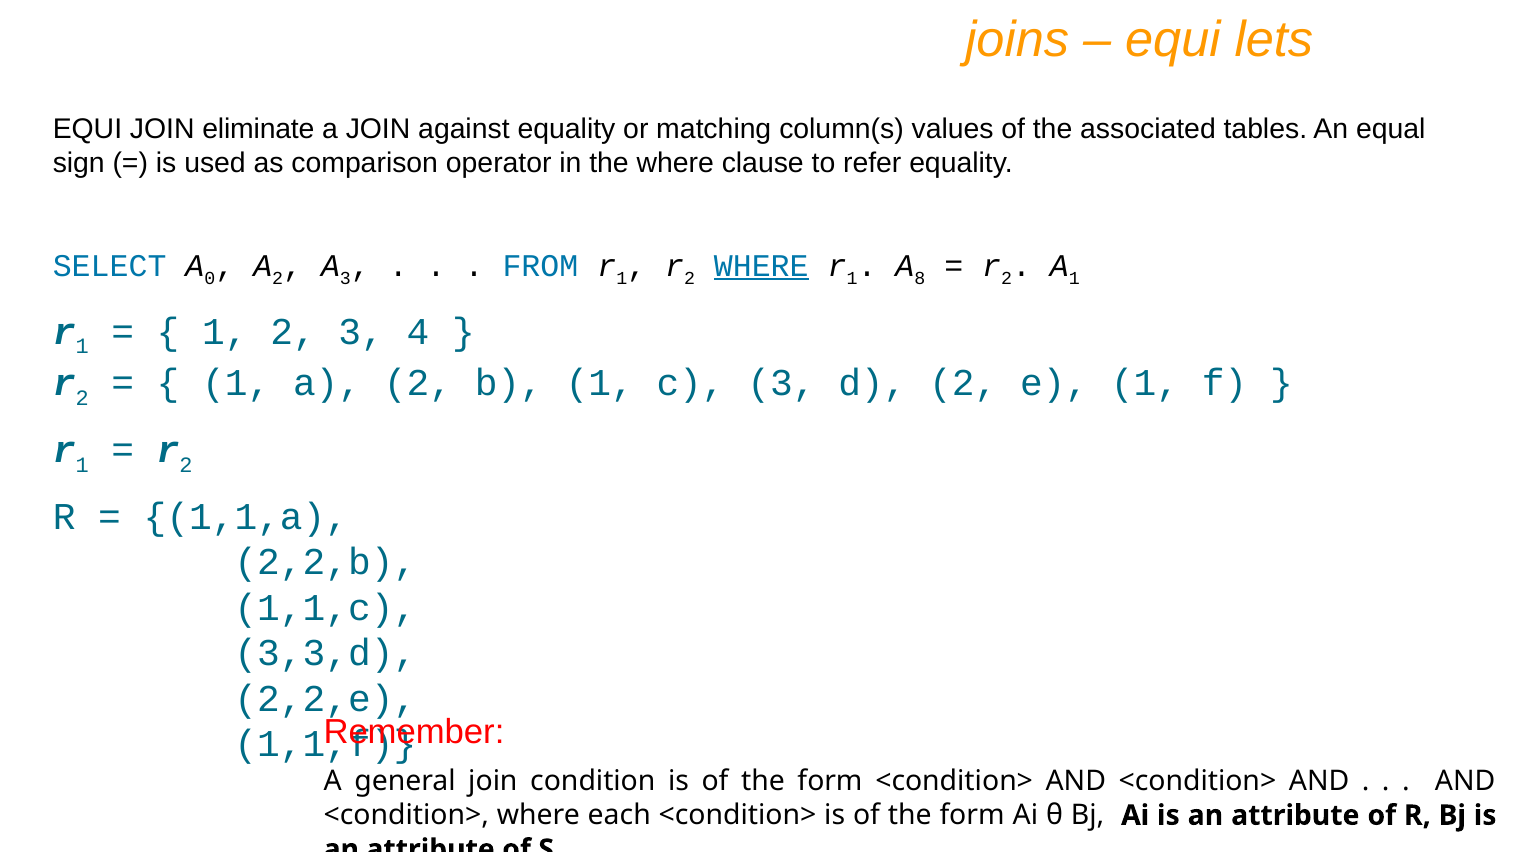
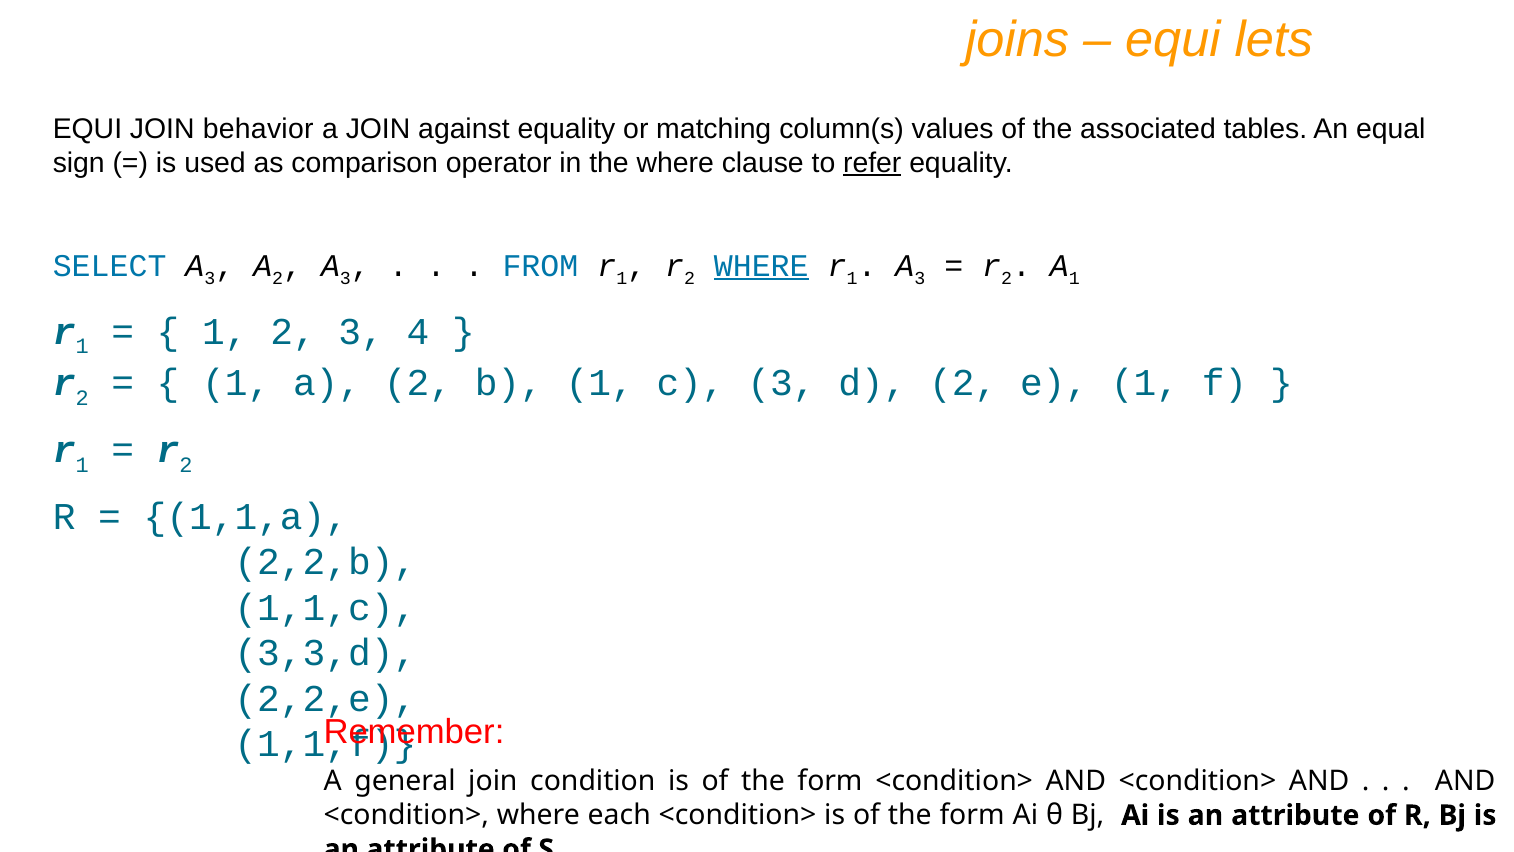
eliminate: eliminate -> behavior
refer underline: none -> present
SELECT A 0: 0 -> 3
8 at (920, 278): 8 -> 3
